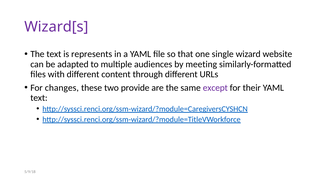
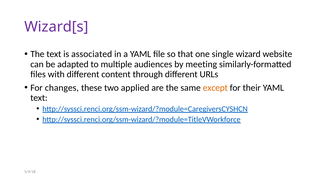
represents: represents -> associated
provide: provide -> applied
except colour: purple -> orange
